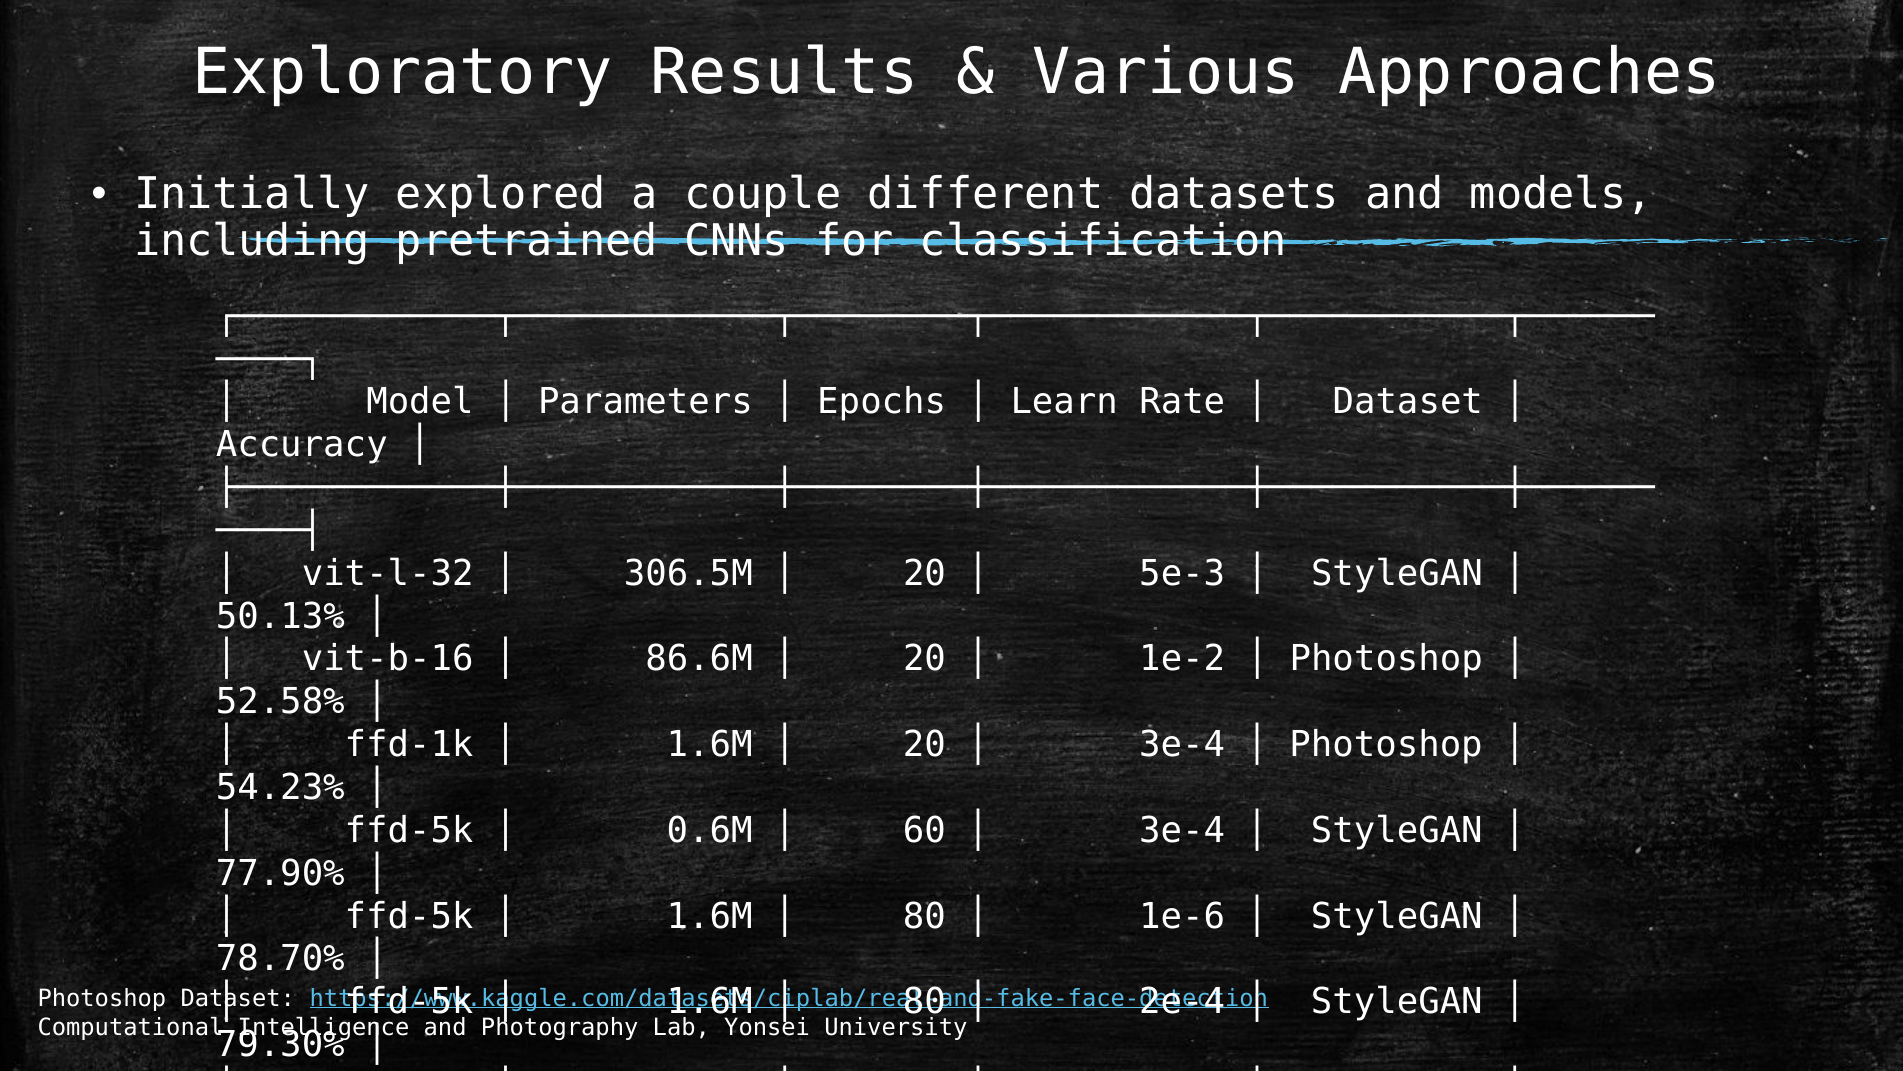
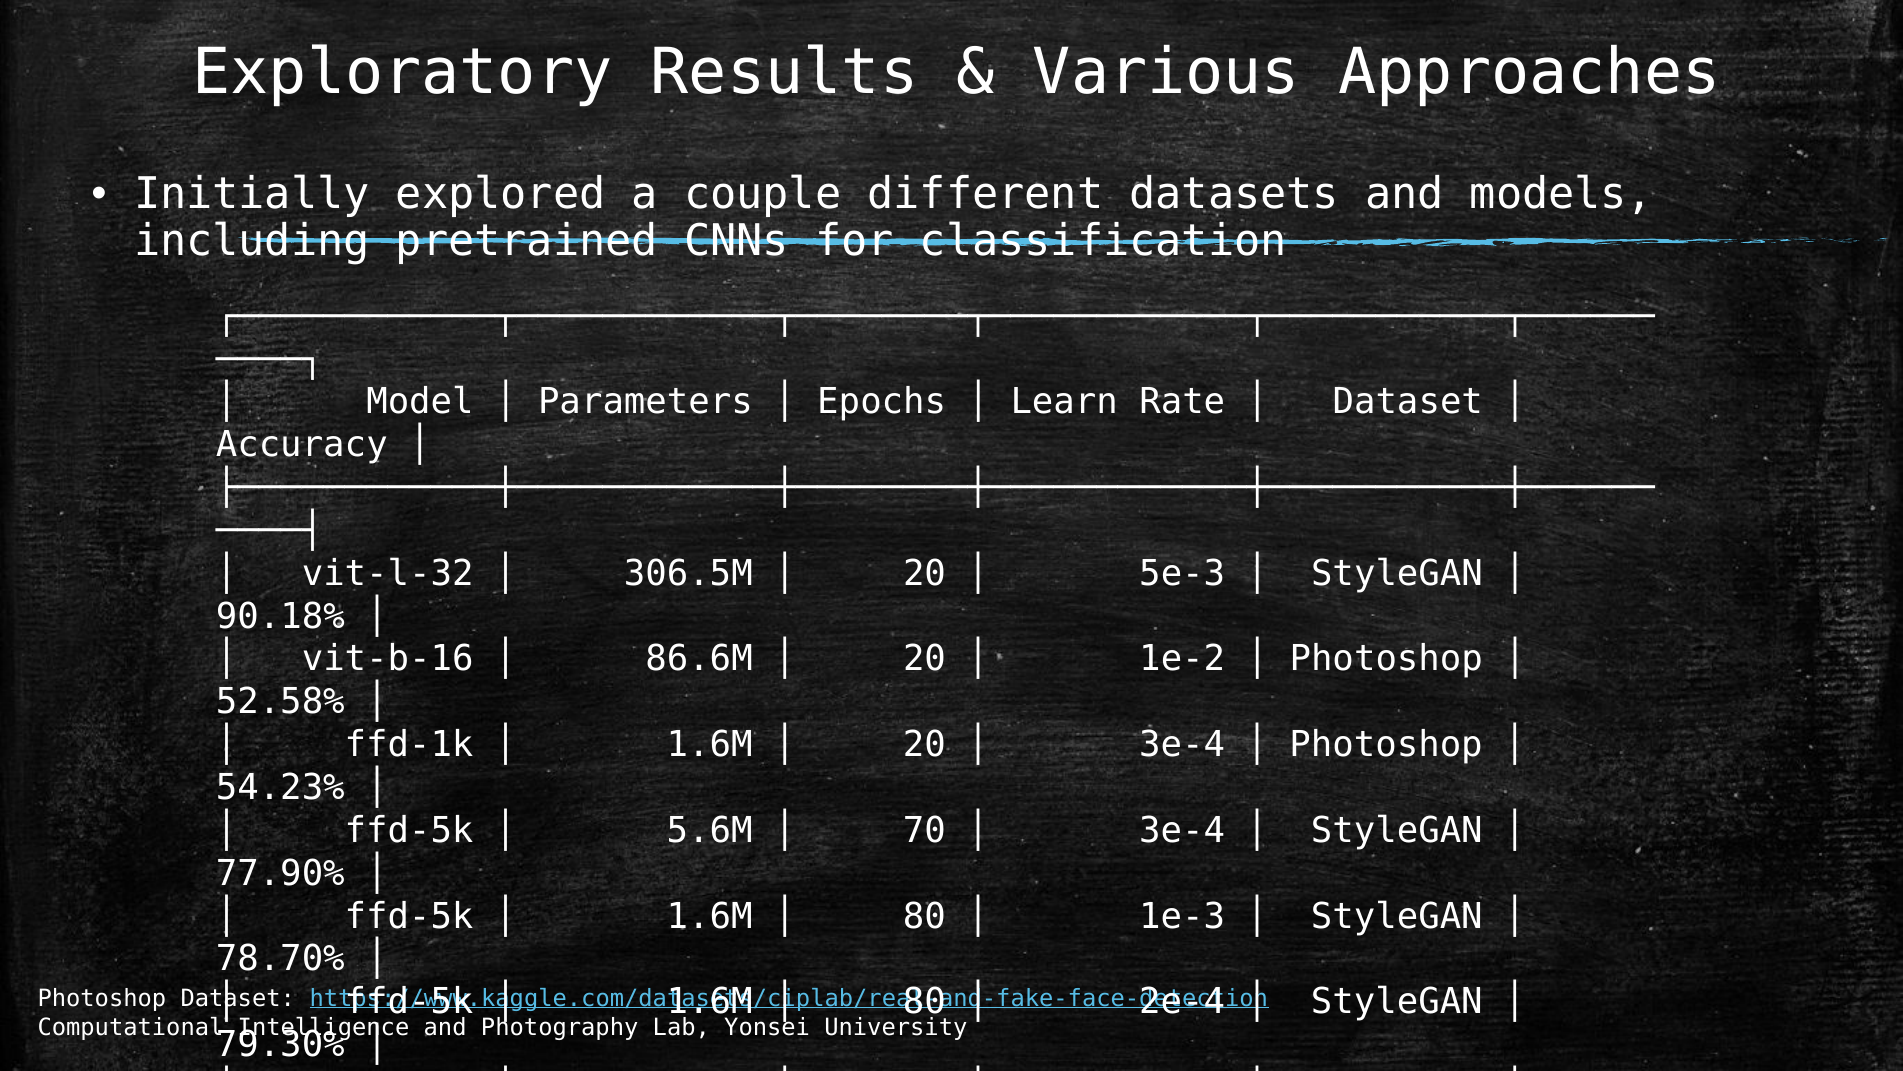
50.13%: 50.13% -> 90.18%
0.6M: 0.6M -> 5.6M
60: 60 -> 70
1e-6: 1e-6 -> 1e-3
